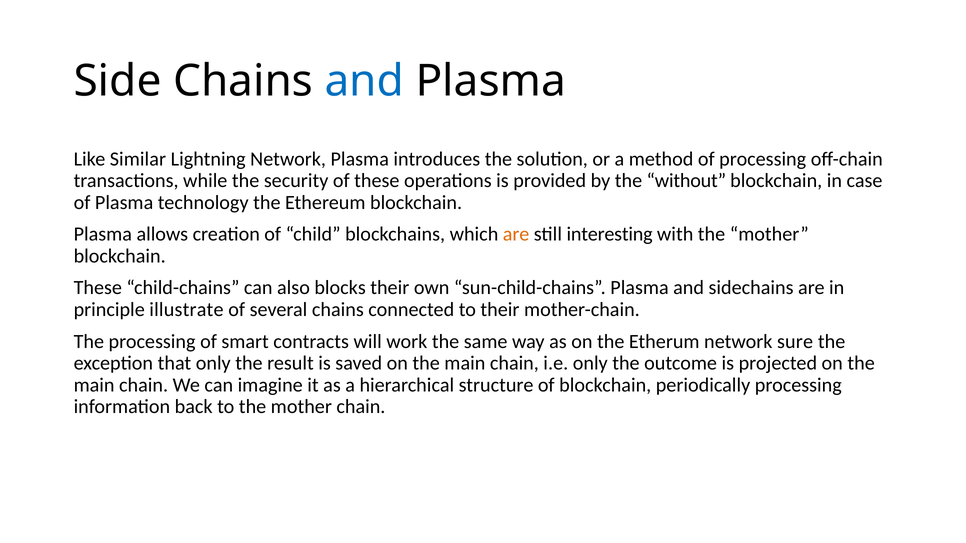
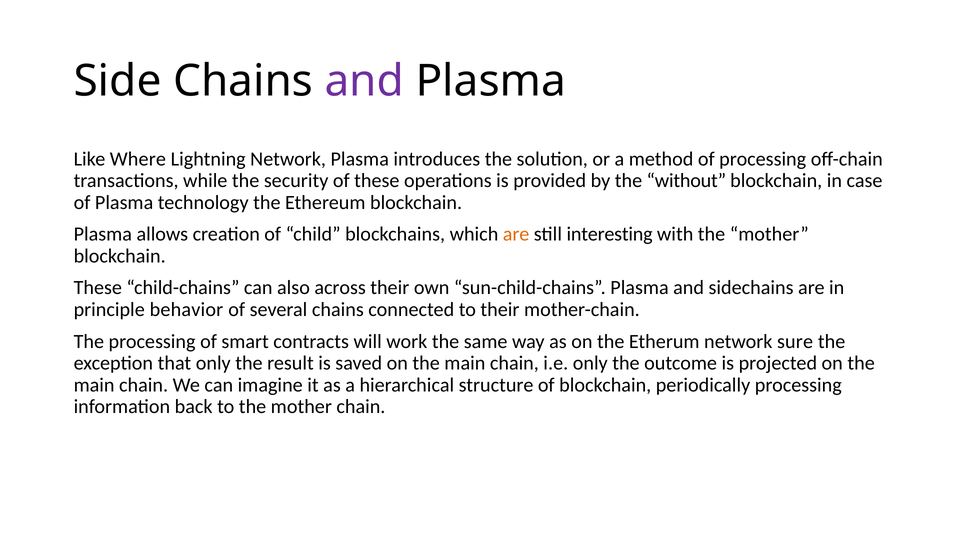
and at (364, 81) colour: blue -> purple
Similar: Similar -> Where
blocks: blocks -> across
illustrate: illustrate -> behavior
